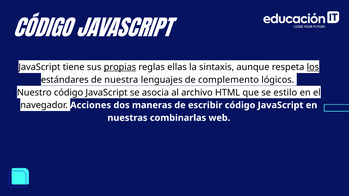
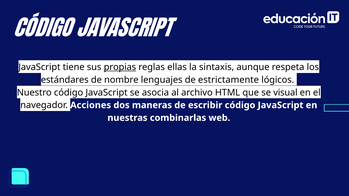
los underline: present -> none
nuestra: nuestra -> nombre
complemento: complemento -> estrictamente
estilo: estilo -> visual
